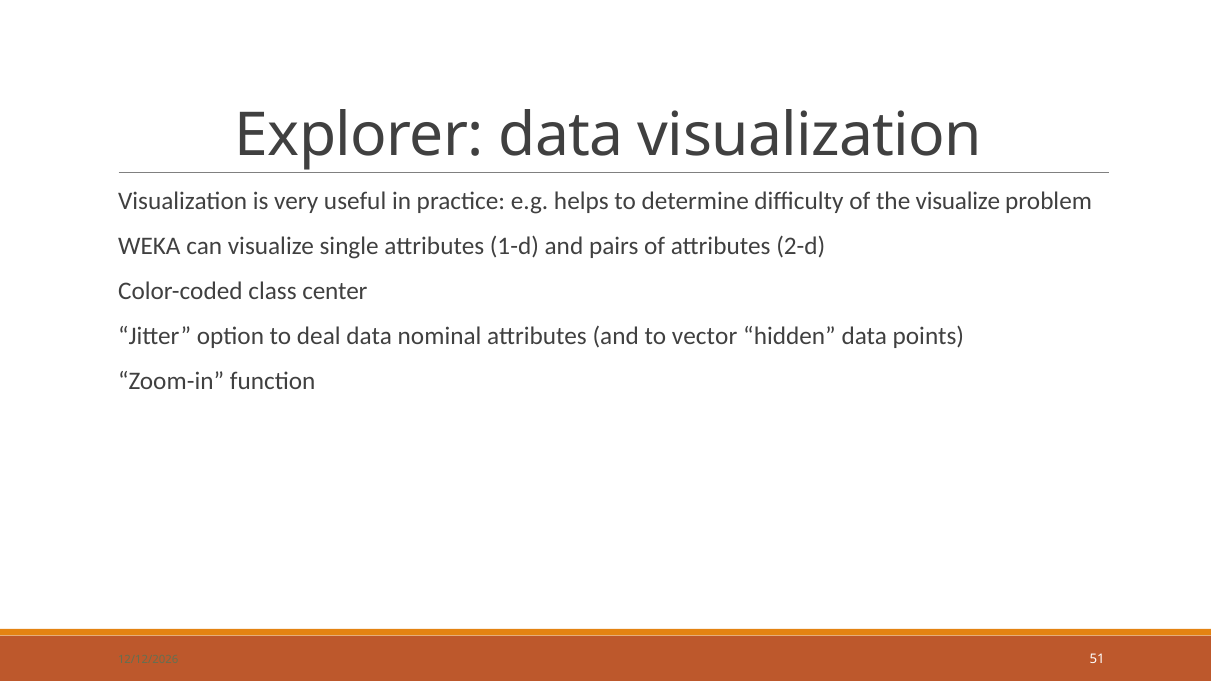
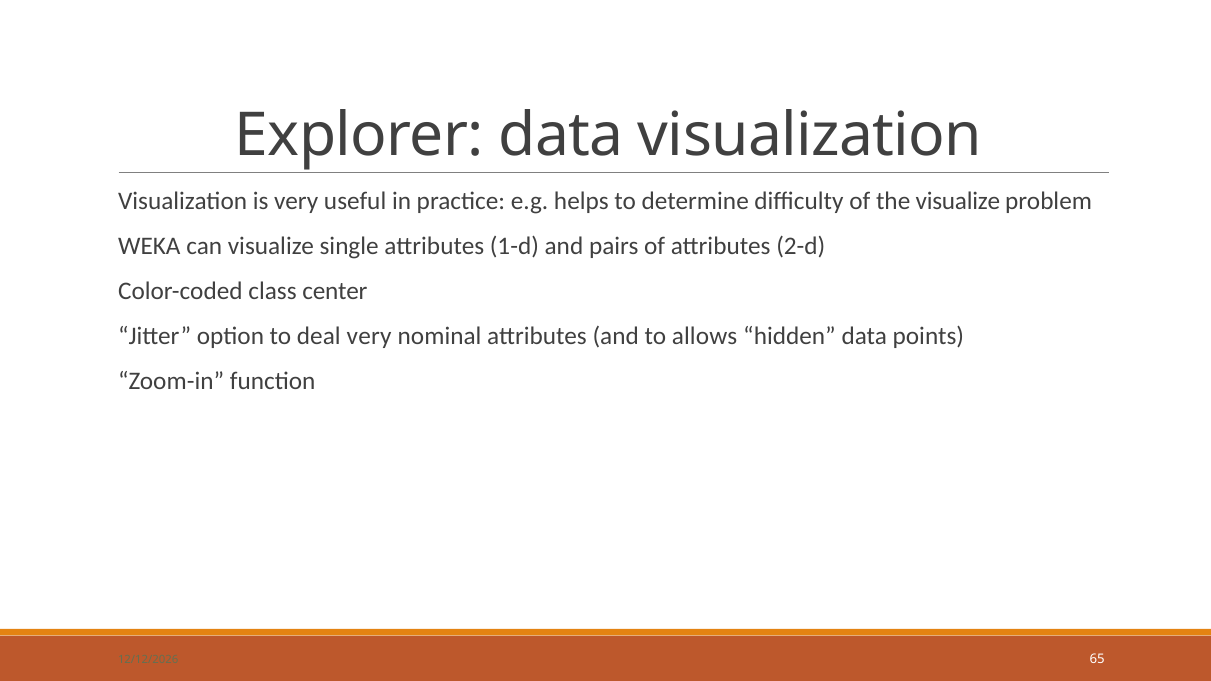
deal data: data -> very
vector: vector -> allows
51: 51 -> 65
